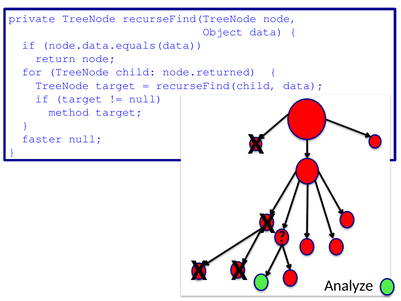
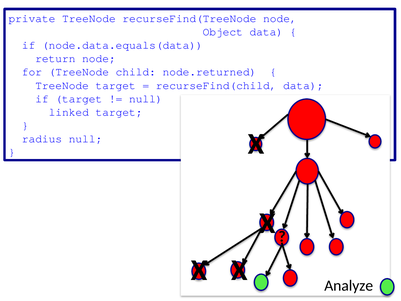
method: method -> linked
faster: faster -> radius
